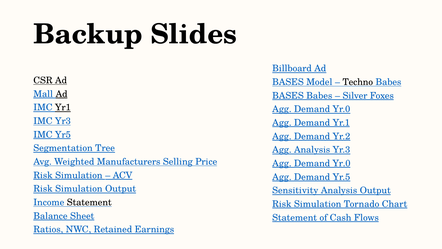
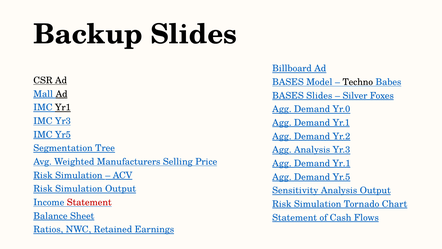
BASES Babes: Babes -> Slides
Yr.0 at (342, 163): Yr.0 -> Yr.1
Statement at (89, 202) colour: black -> red
